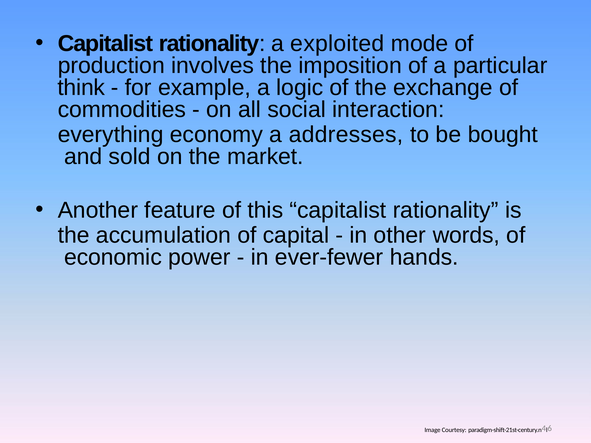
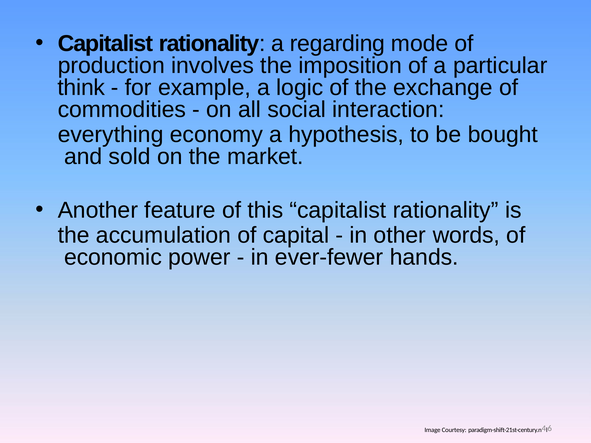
exploited: exploited -> regarding
addresses: addresses -> hypothesis
